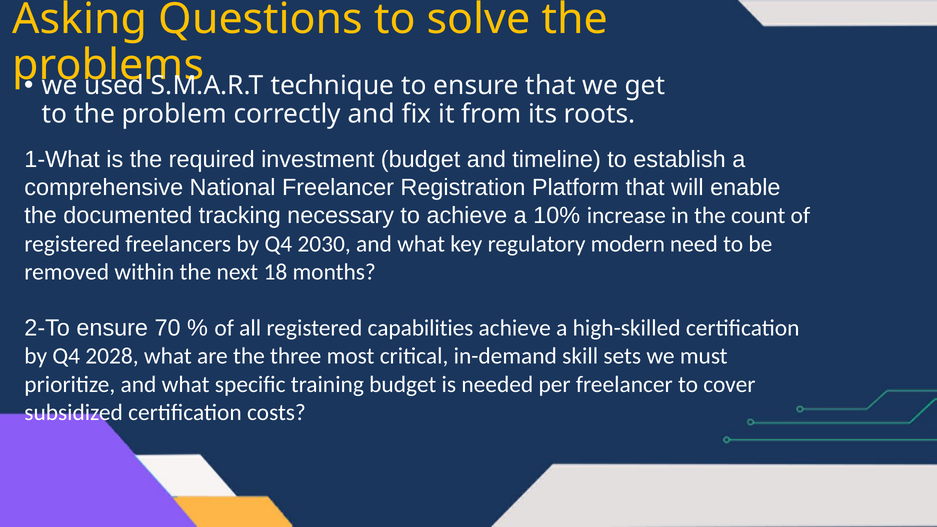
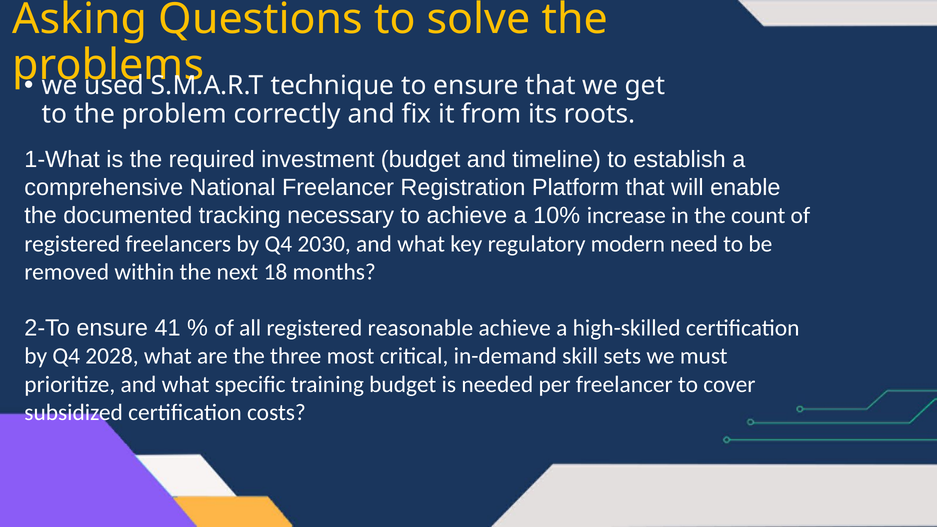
70: 70 -> 41
capabilities: capabilities -> reasonable
